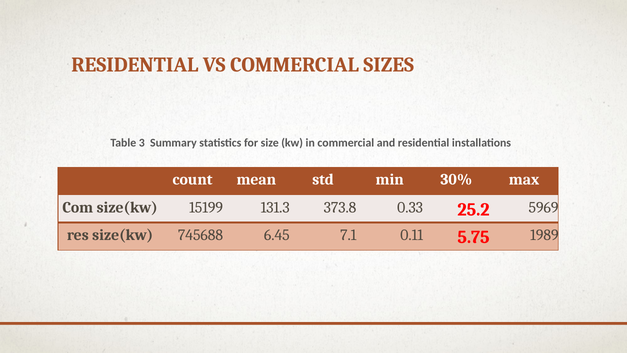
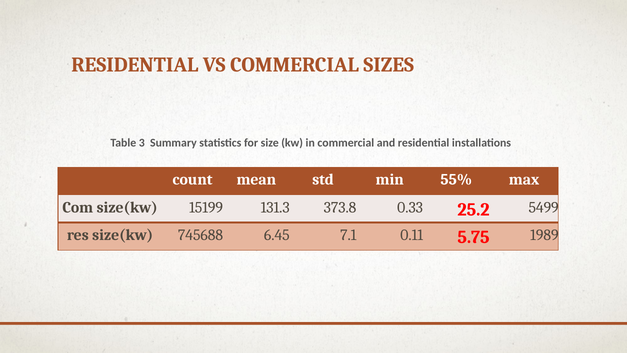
30%: 30% -> 55%
5969: 5969 -> 5499
